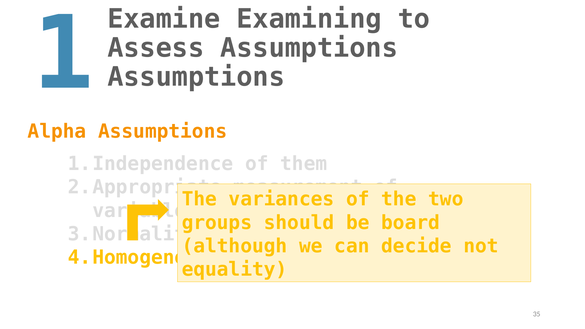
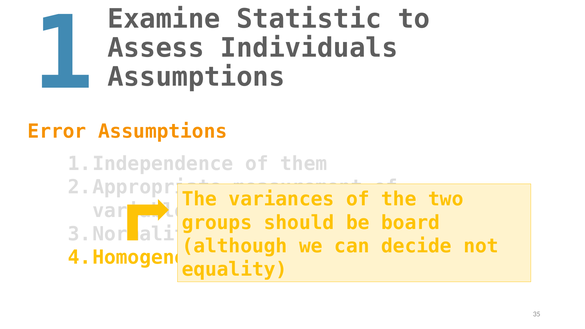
Examining: Examining -> Statistic
Assess Assumptions: Assumptions -> Individuals
Alpha: Alpha -> Error
